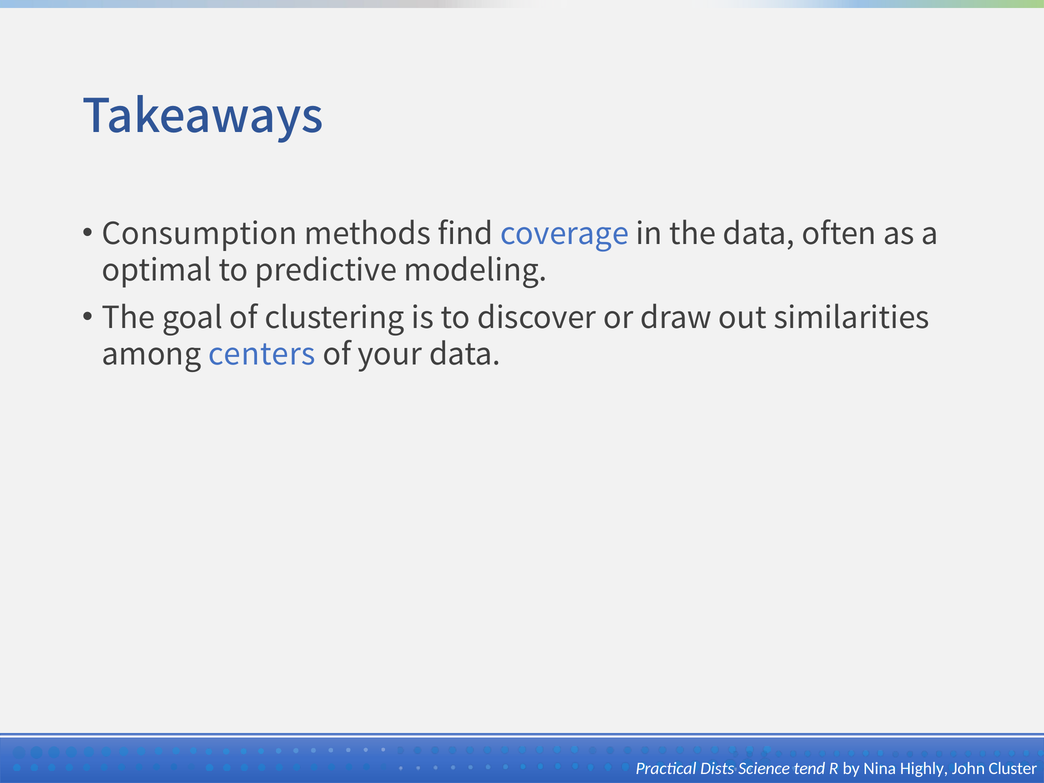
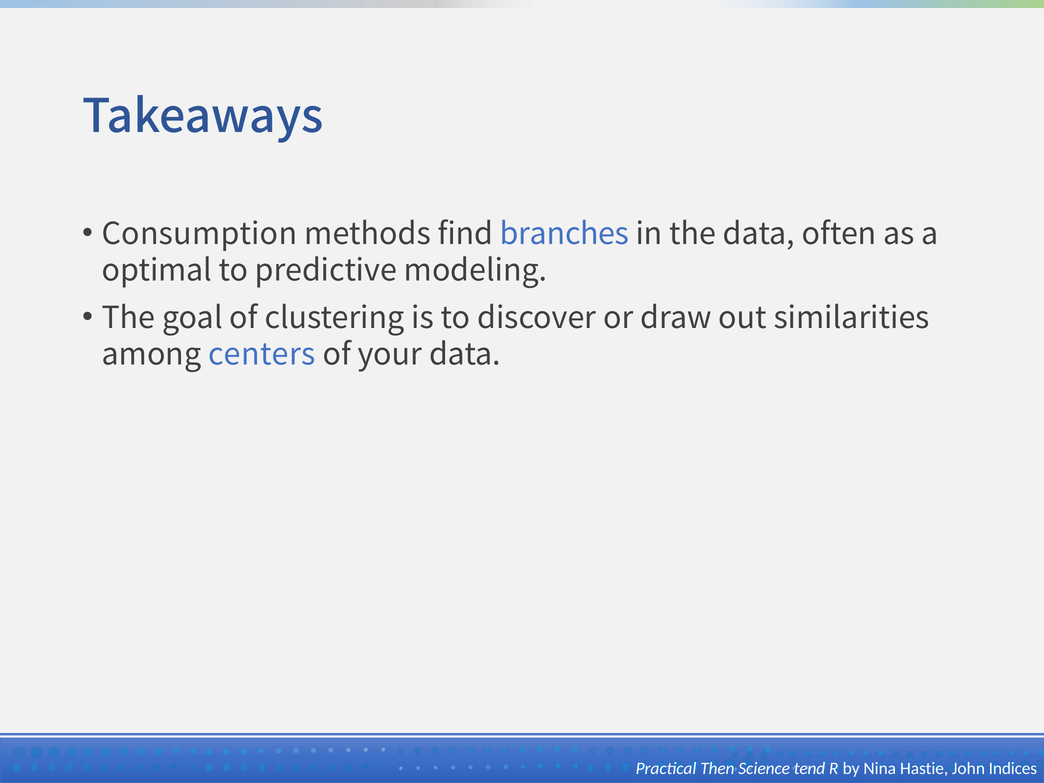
coverage: coverage -> branches
Dists: Dists -> Then
Highly: Highly -> Hastie
Cluster: Cluster -> Indices
